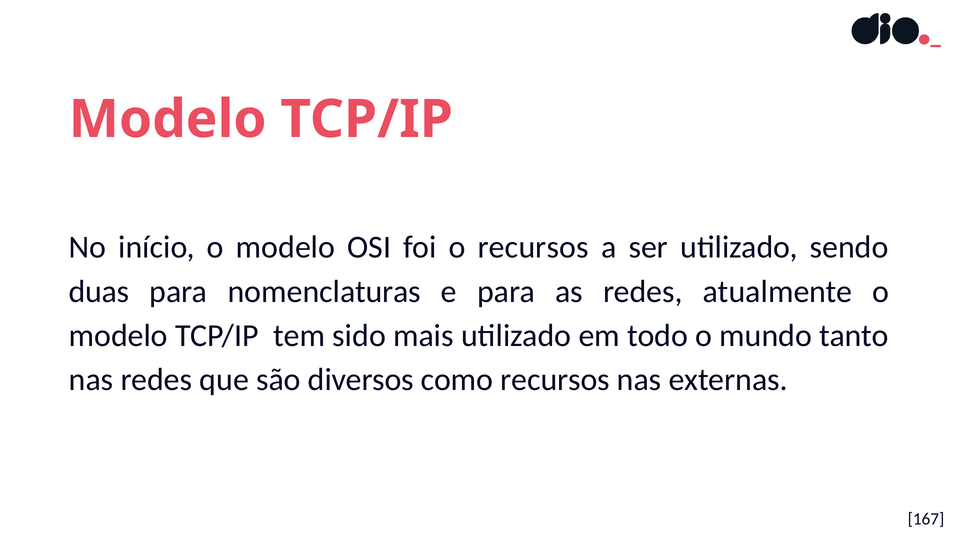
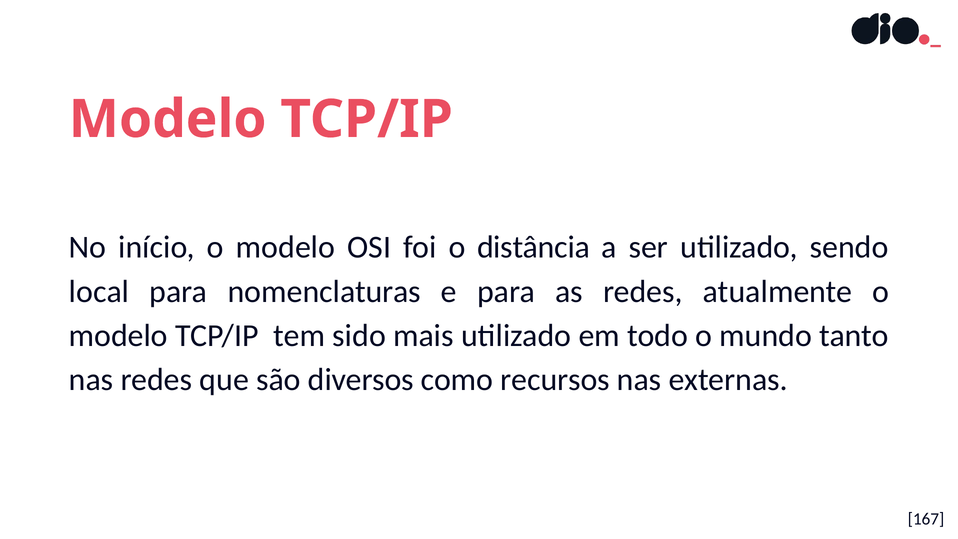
o recursos: recursos -> distância
duas: duas -> local
